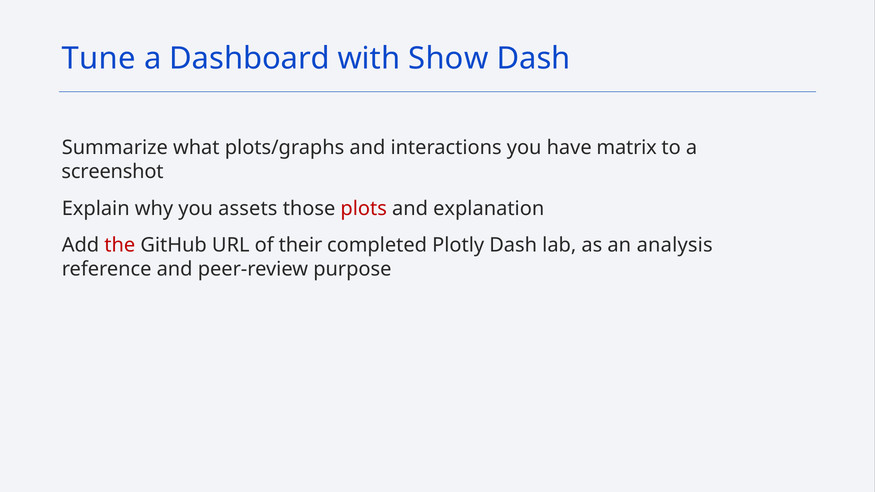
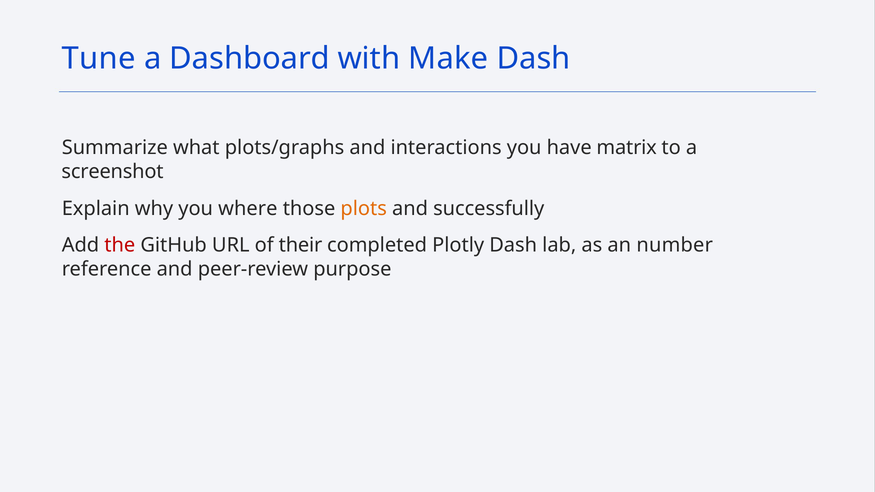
Show: Show -> Make
assets: assets -> where
plots colour: red -> orange
explanation: explanation -> successfully
analysis: analysis -> number
